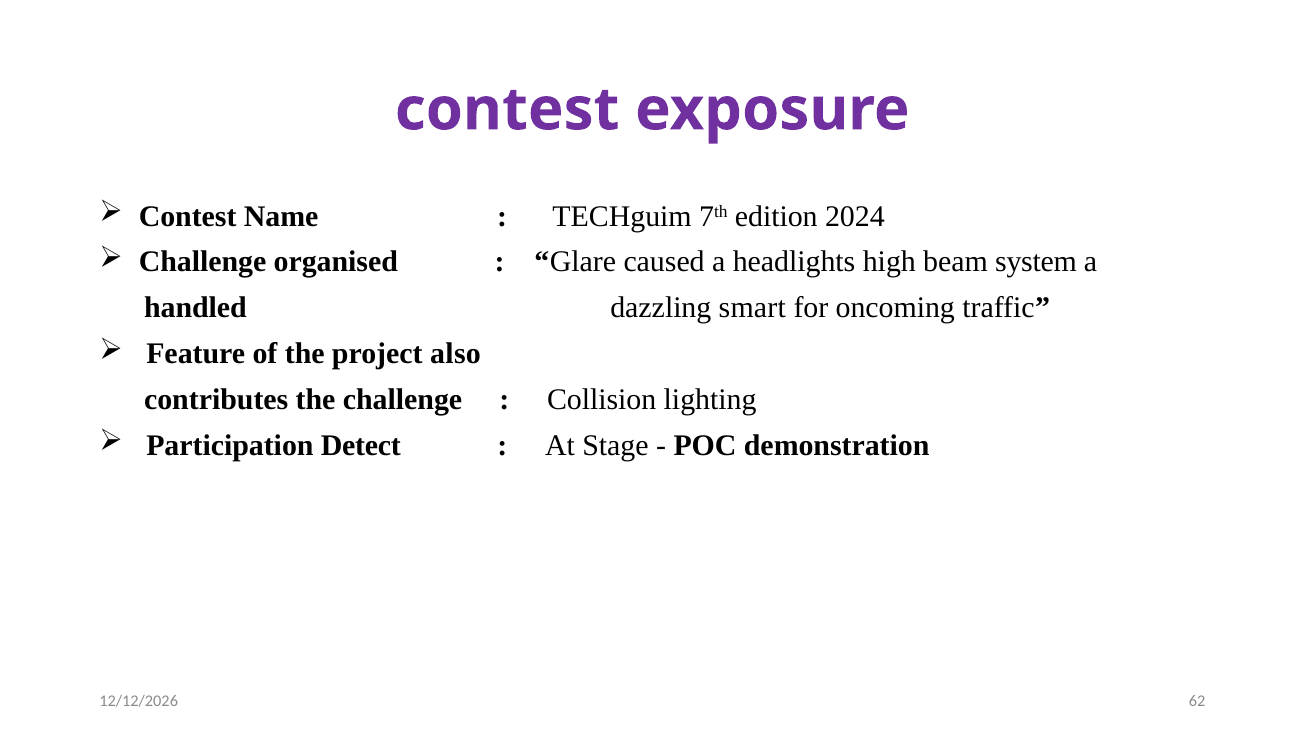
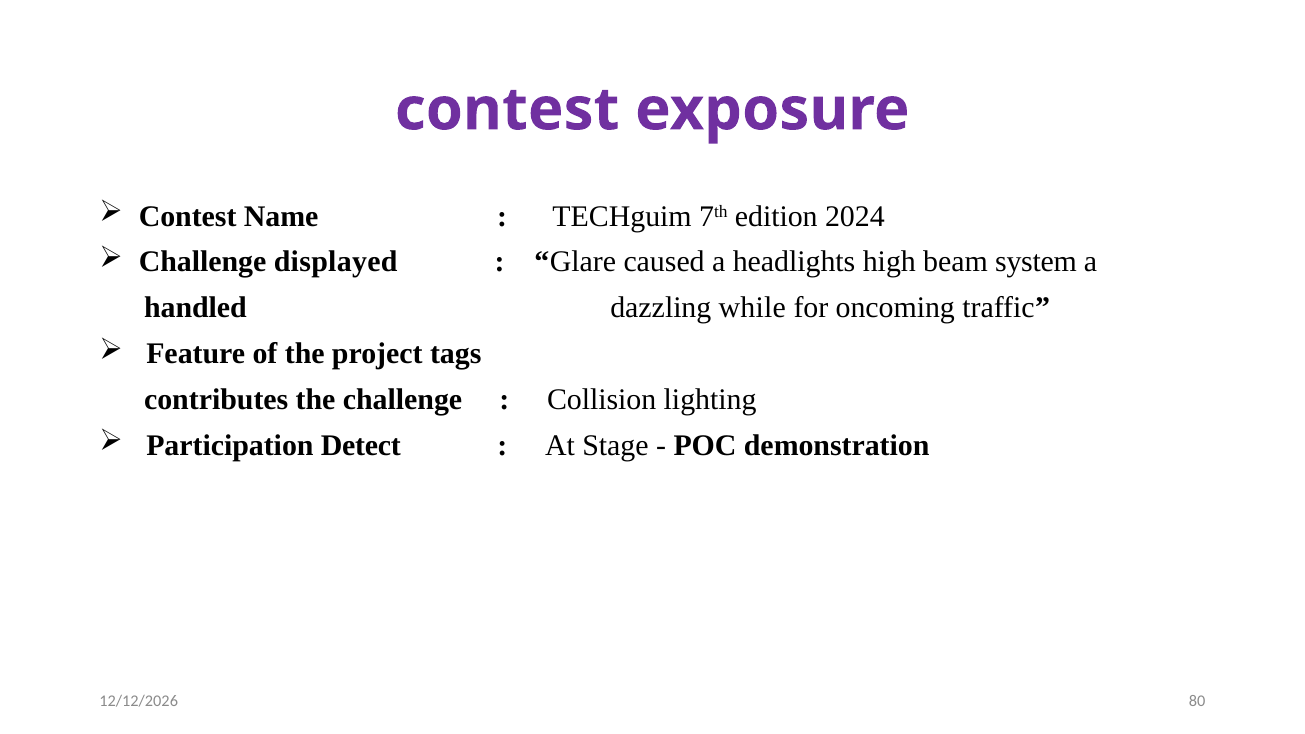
organised: organised -> displayed
smart: smart -> while
also: also -> tags
62: 62 -> 80
